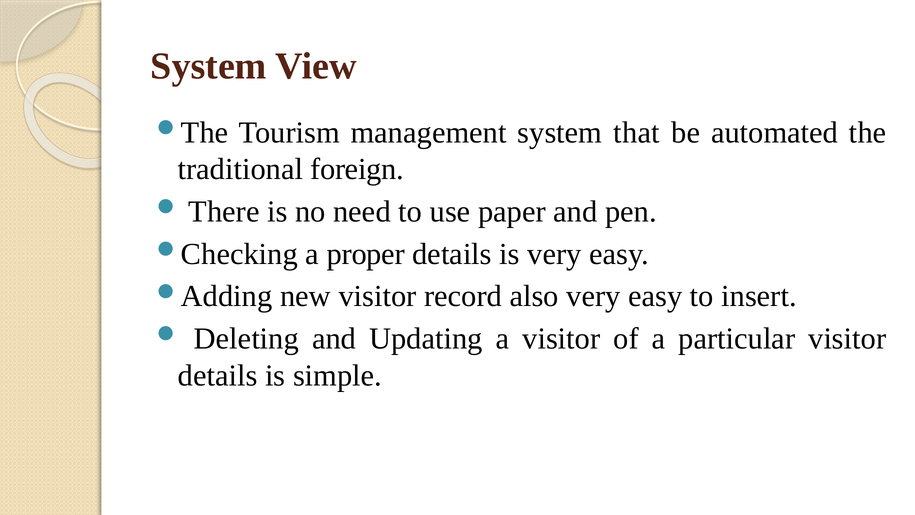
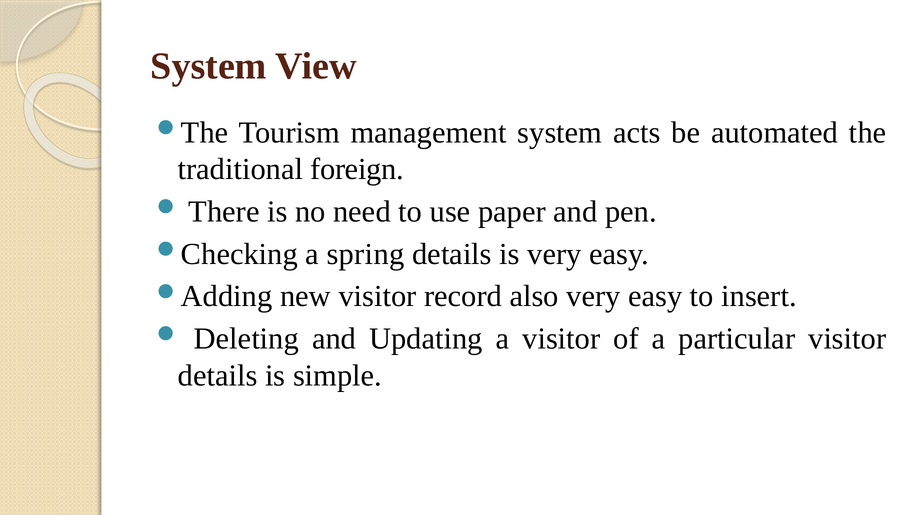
that: that -> acts
proper: proper -> spring
